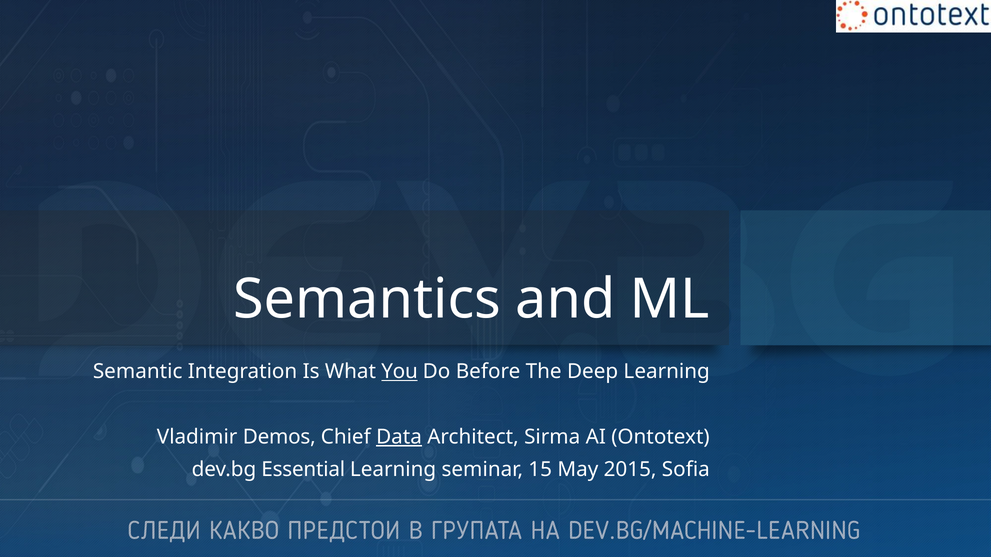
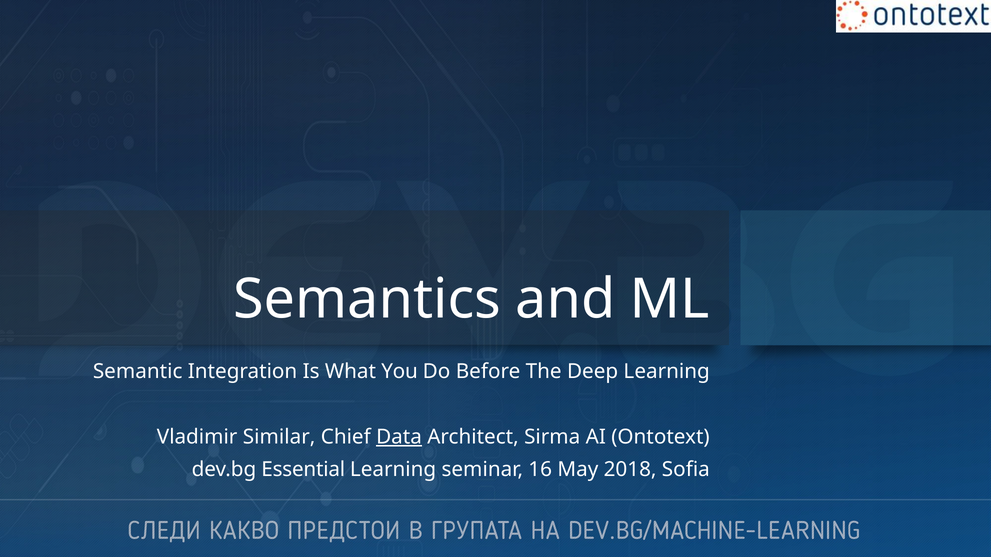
You underline: present -> none
Demos: Demos -> Similar
15: 15 -> 16
2015: 2015 -> 2018
